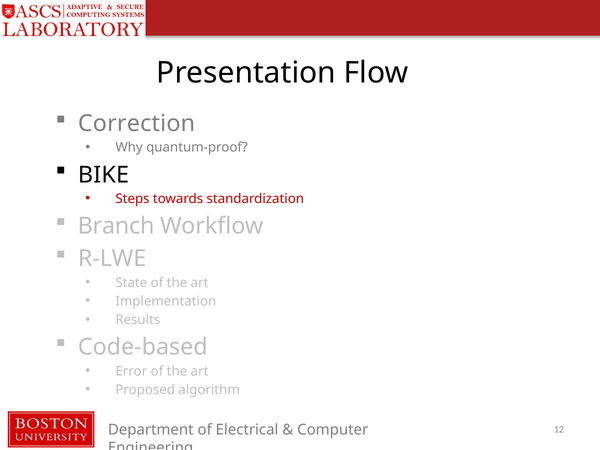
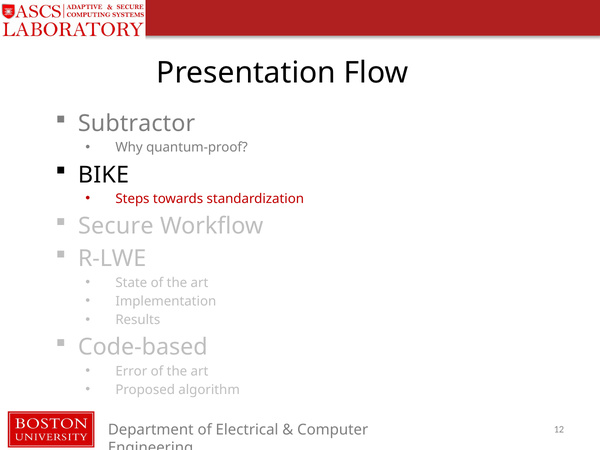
Correction: Correction -> Subtractor
Branch: Branch -> Secure
